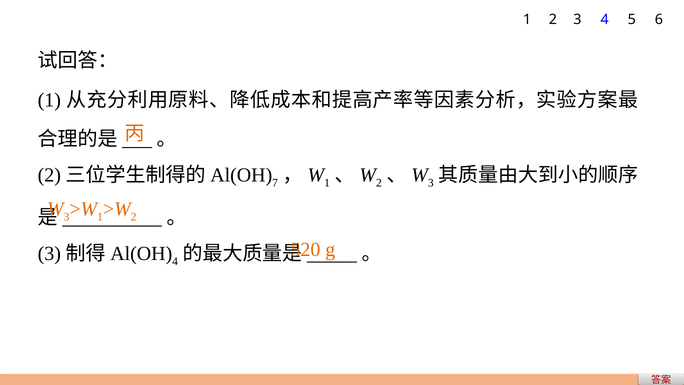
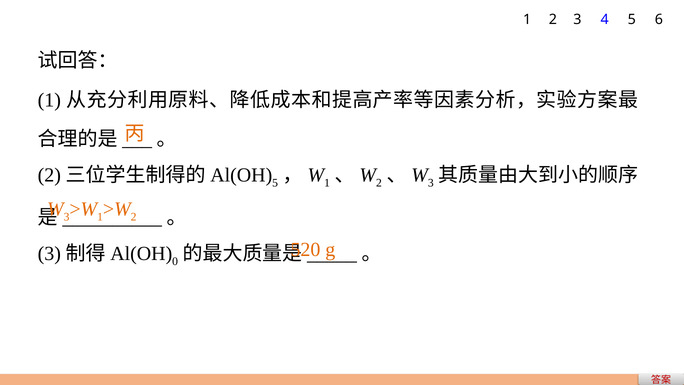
7 at (275, 183): 7 -> 5
4 at (175, 261): 4 -> 0
